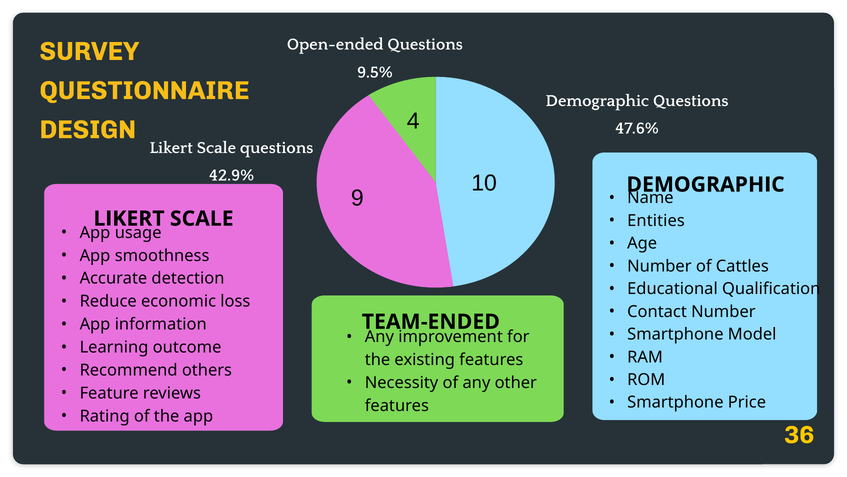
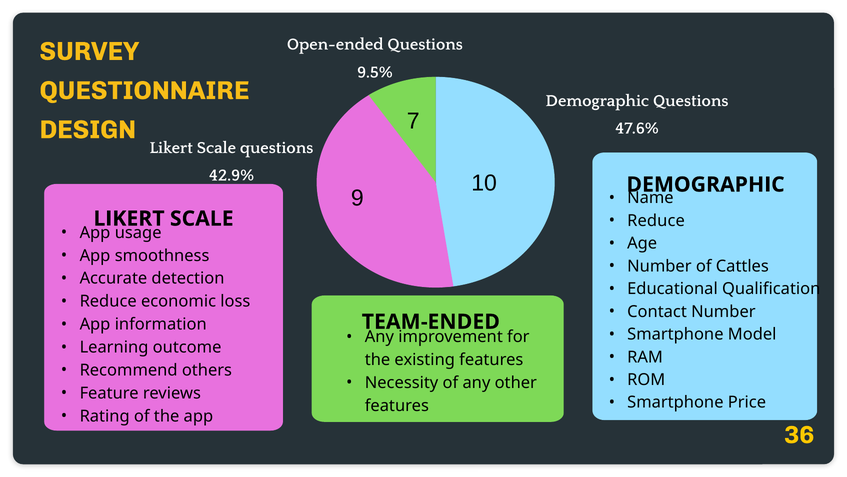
4: 4 -> 7
Entities at (656, 220): Entities -> Reduce
